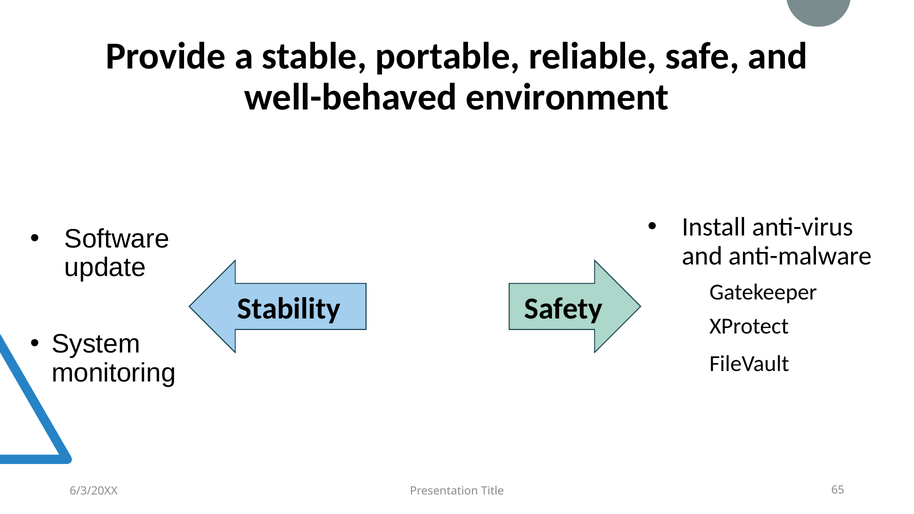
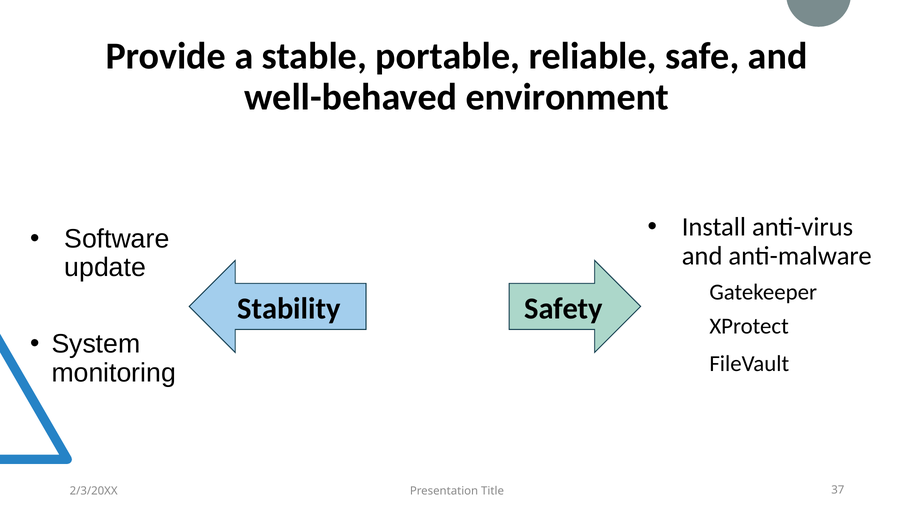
6/3/20XX: 6/3/20XX -> 2/3/20XX
65: 65 -> 37
